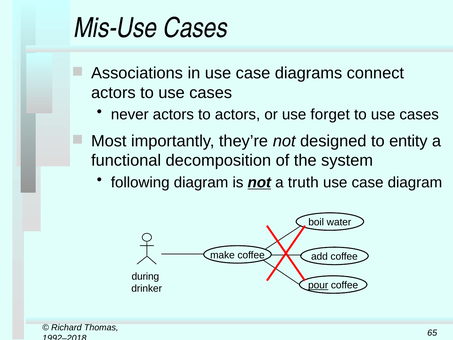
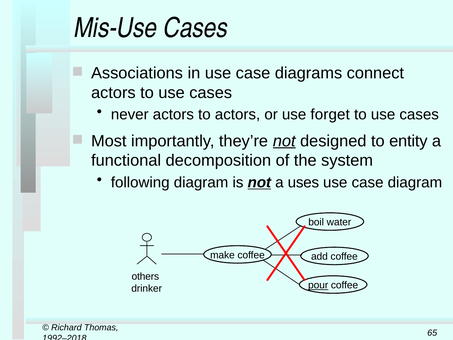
not at (284, 141) underline: none -> present
truth: truth -> uses
during: during -> others
